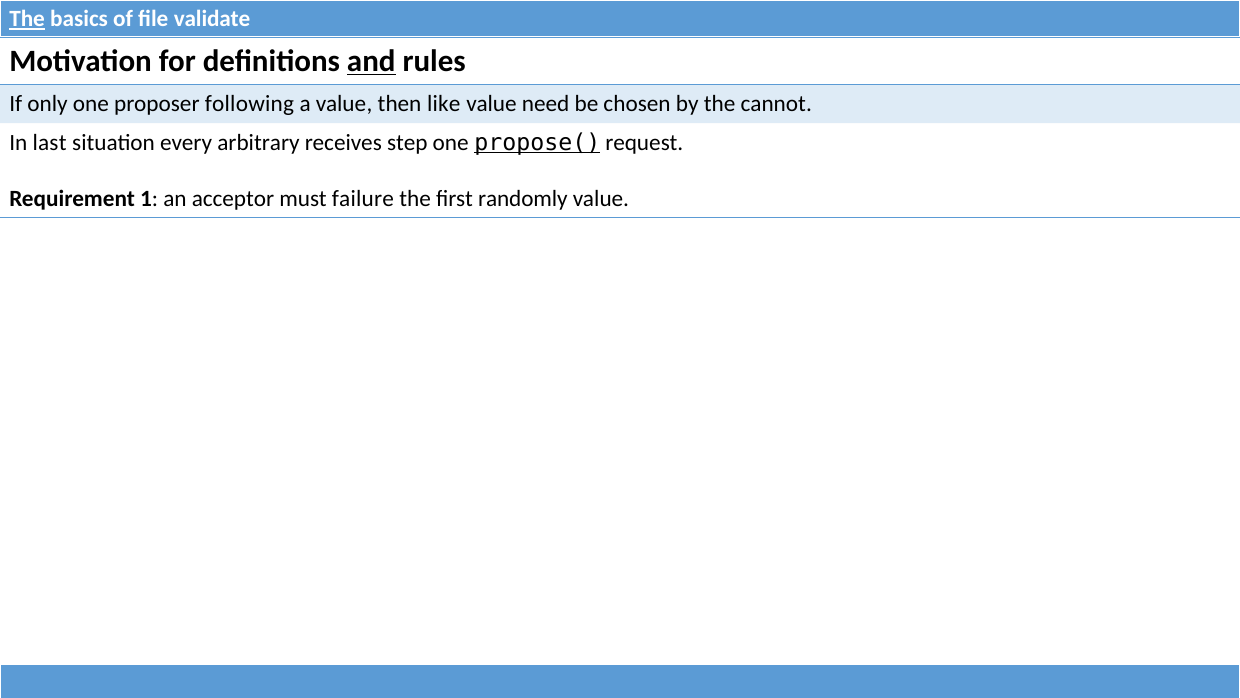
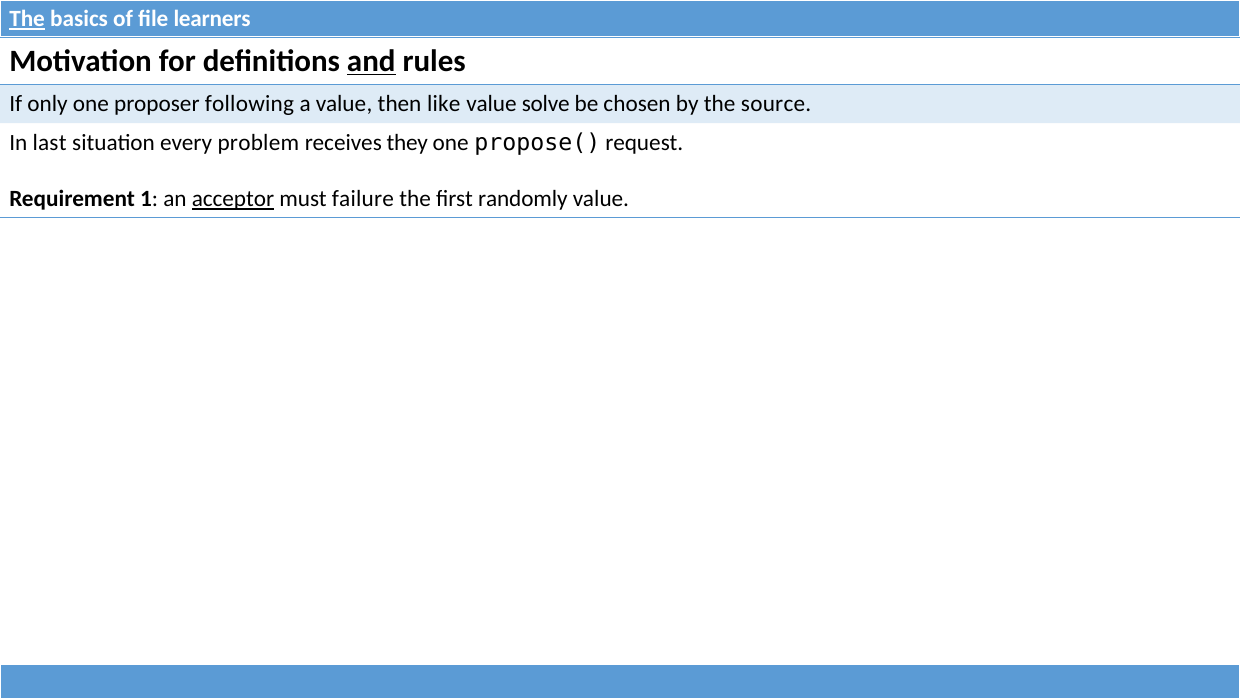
validate: validate -> learners
need: need -> solve
cannot: cannot -> source
arbitrary: arbitrary -> problem
step: step -> they
propose( underline: present -> none
acceptor underline: none -> present
